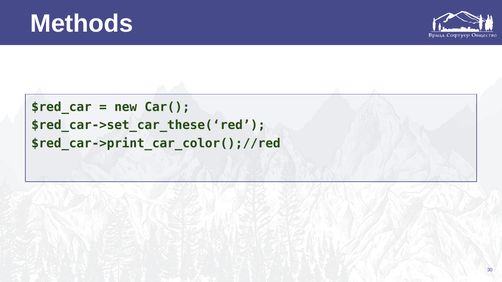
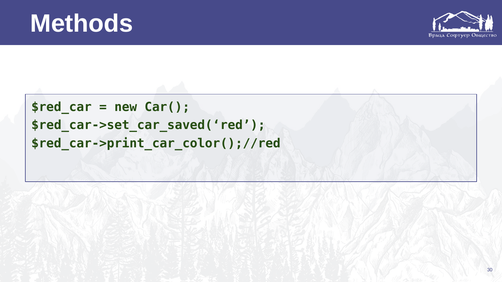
$red_car->set_car_these(‘red: $red_car->set_car_these(‘red -> $red_car->set_car_saved(‘red
